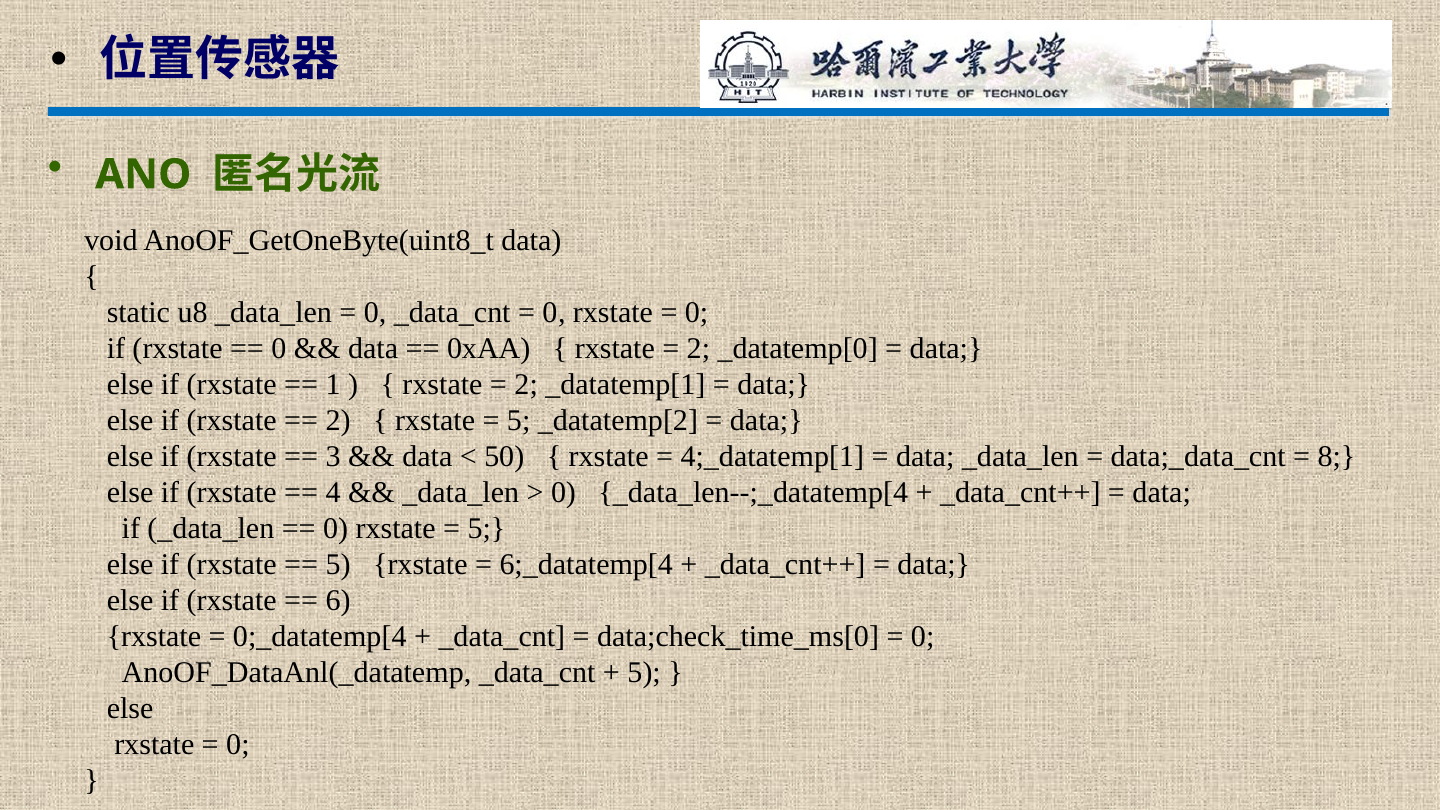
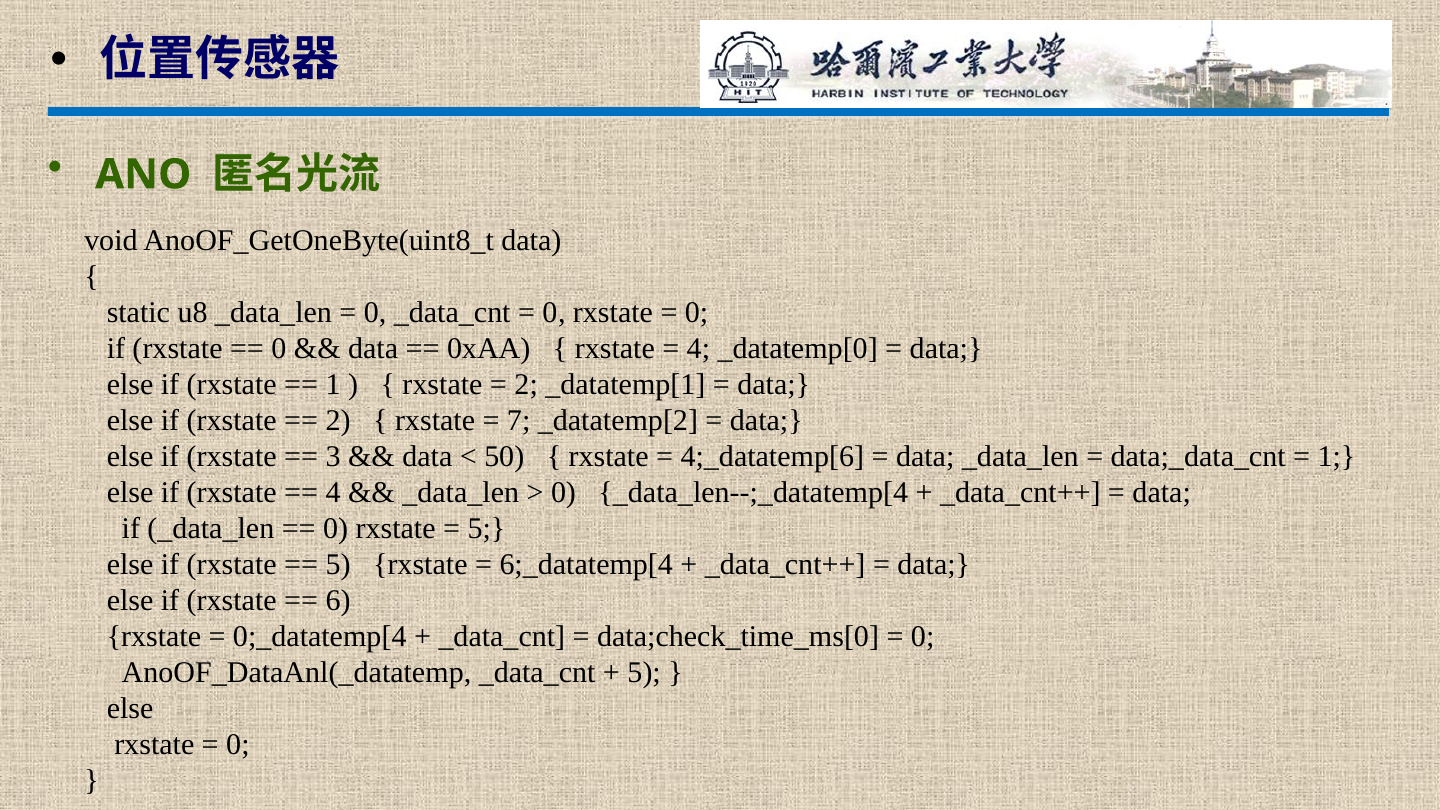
2 at (698, 349): 2 -> 4
5 at (519, 421): 5 -> 7
4;_datatemp[1: 4;_datatemp[1 -> 4;_datatemp[6
8 at (1337, 457): 8 -> 1
